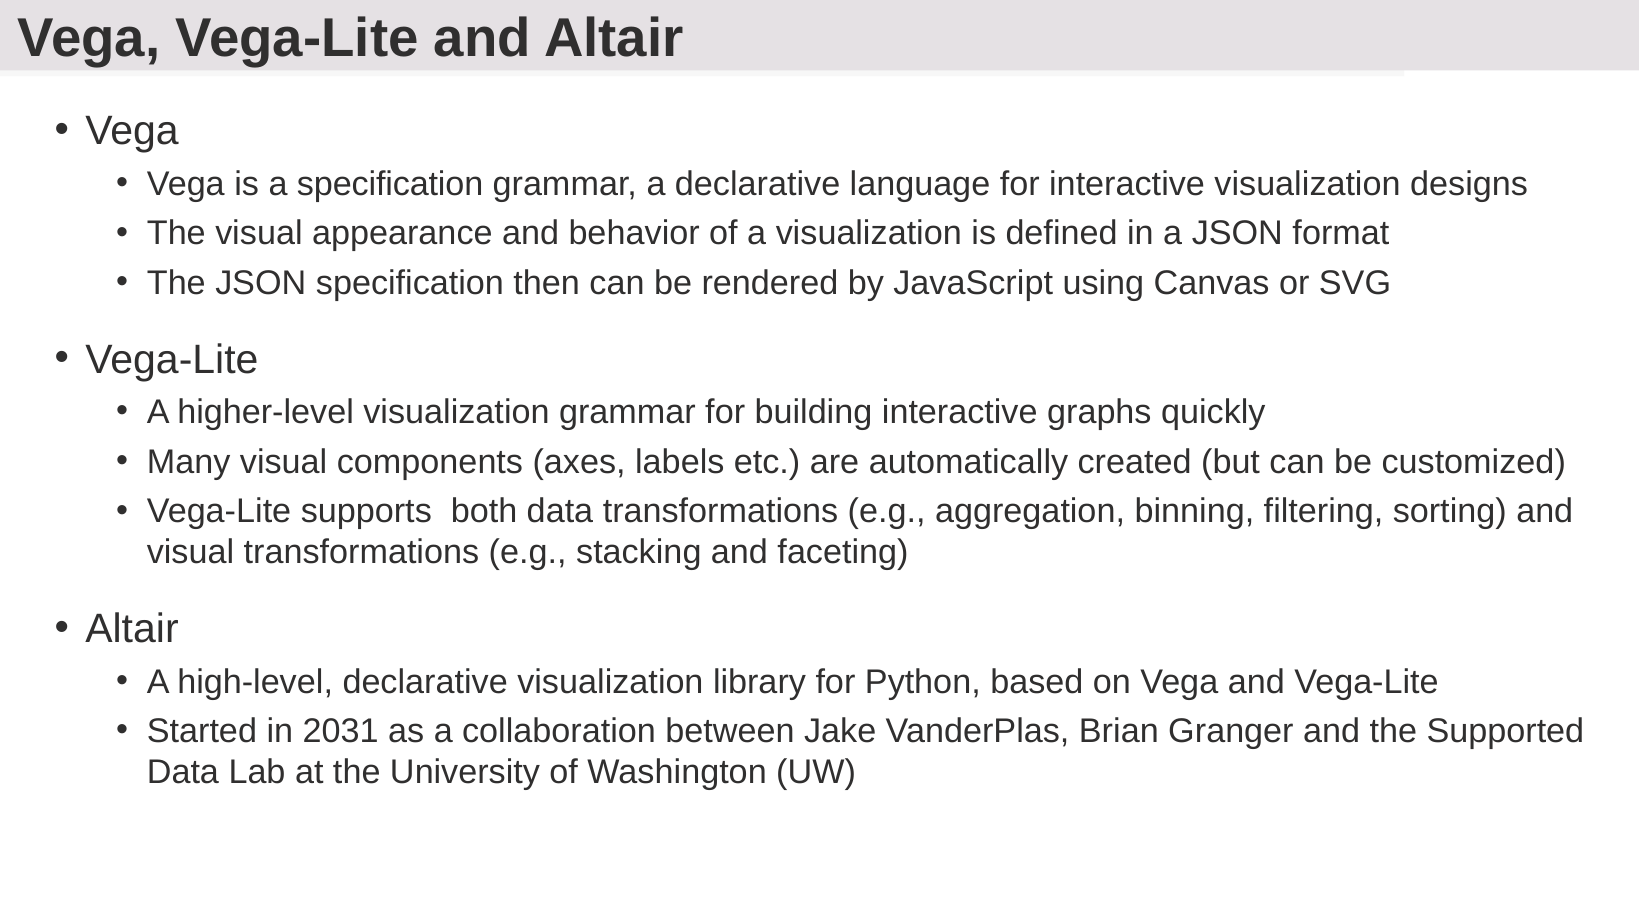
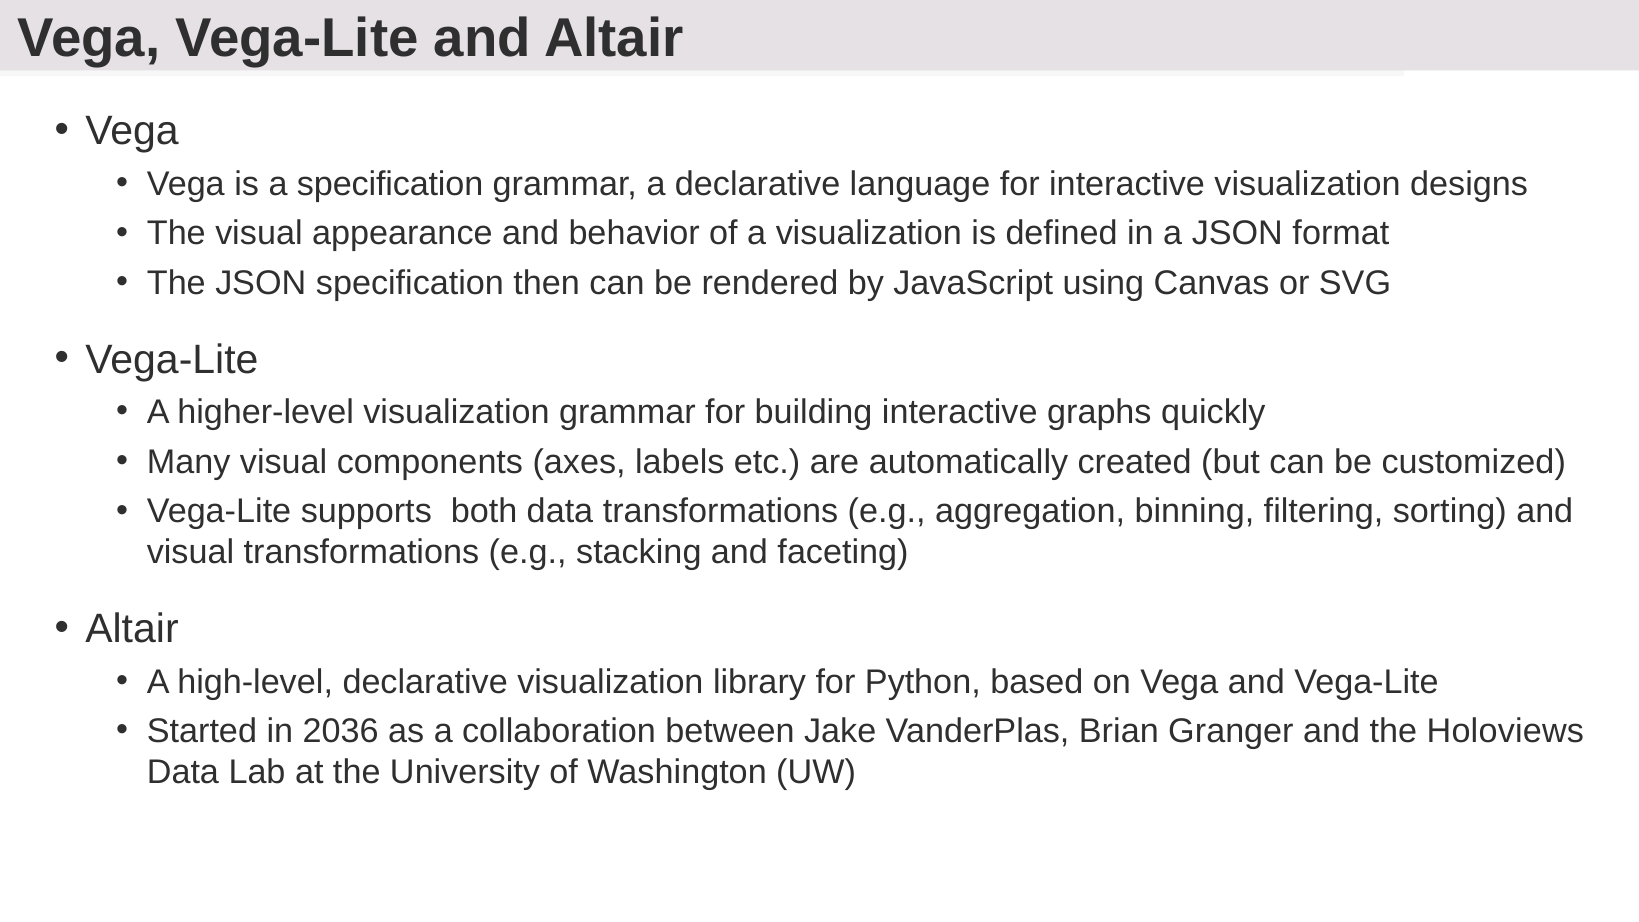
2031: 2031 -> 2036
Supported: Supported -> Holoviews
